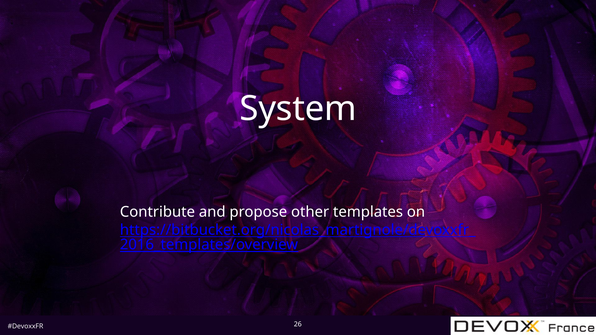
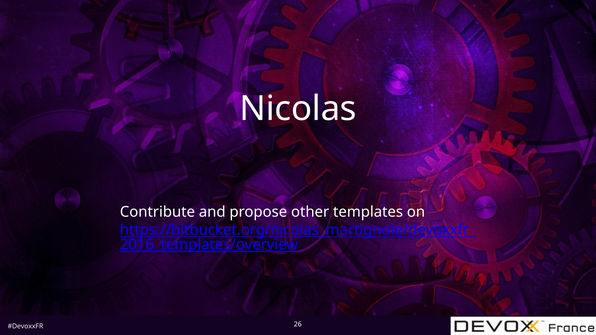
System: System -> Nicolas
